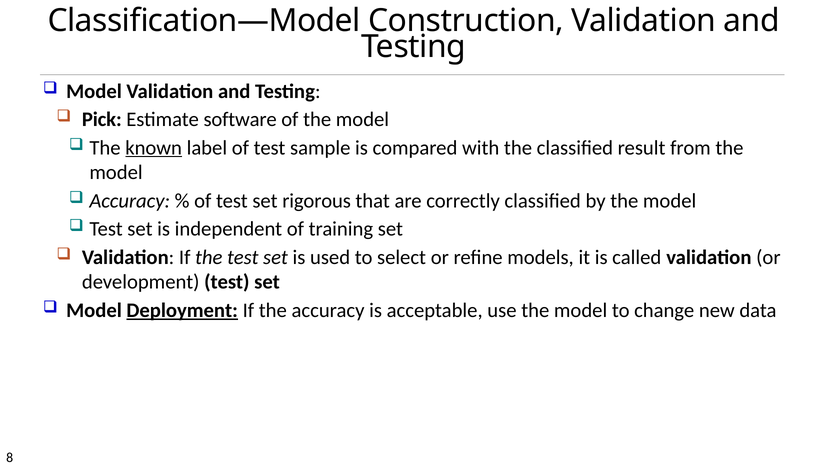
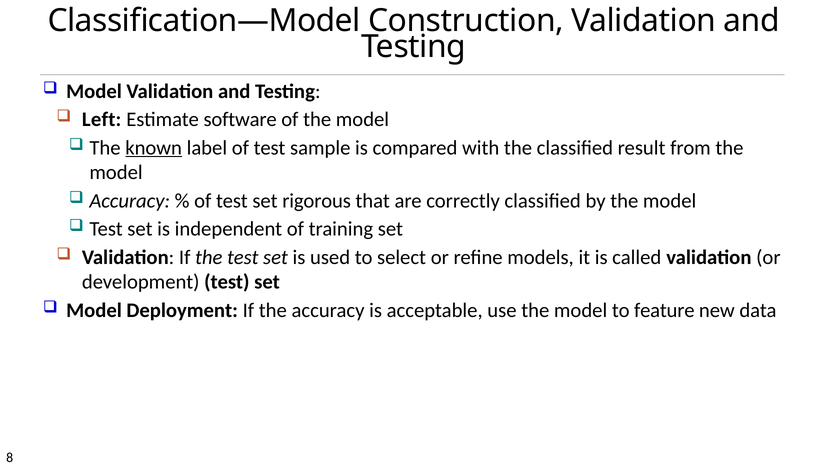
Pick: Pick -> Left
Deployment underline: present -> none
change: change -> feature
